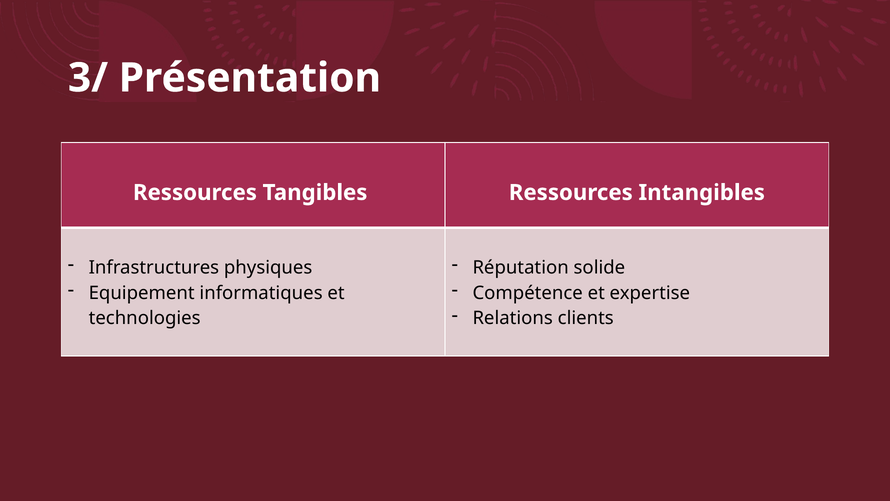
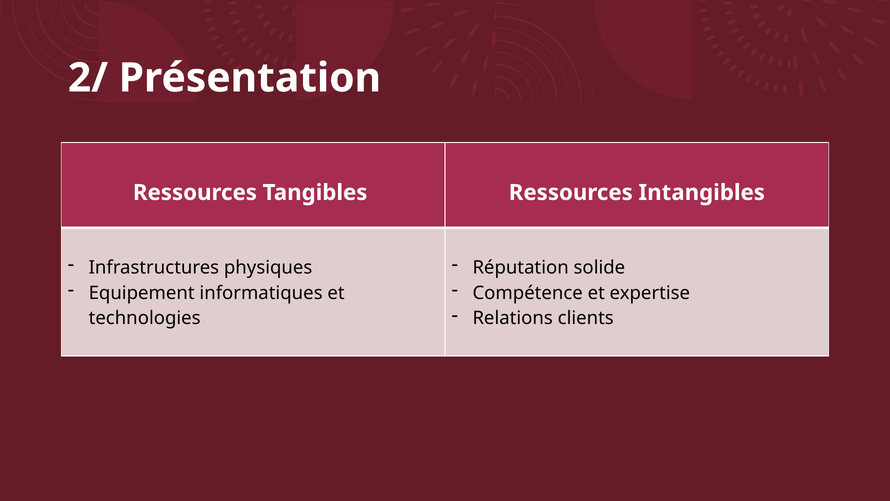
3/: 3/ -> 2/
